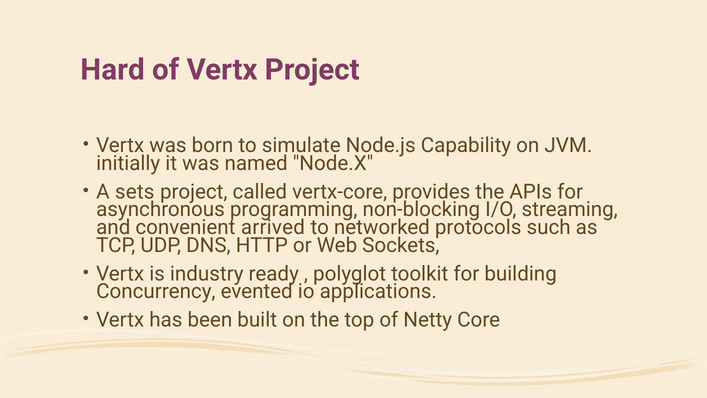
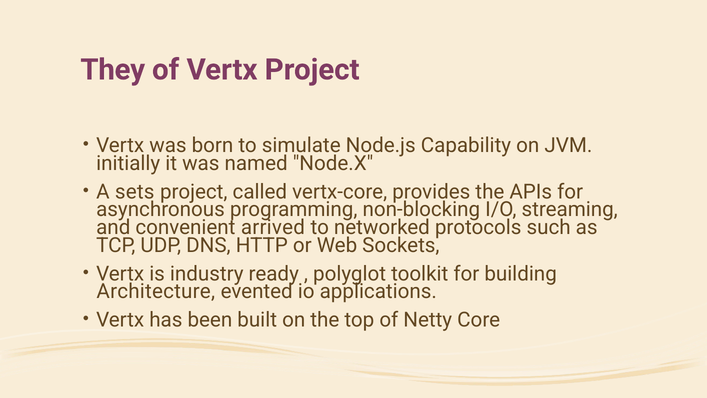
Hard: Hard -> They
Concurrency: Concurrency -> Architecture
